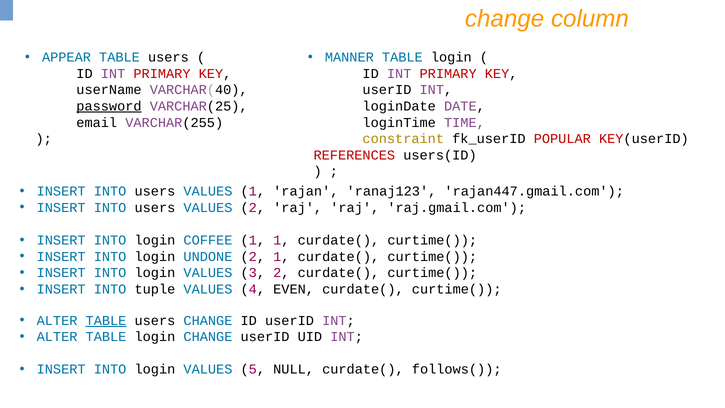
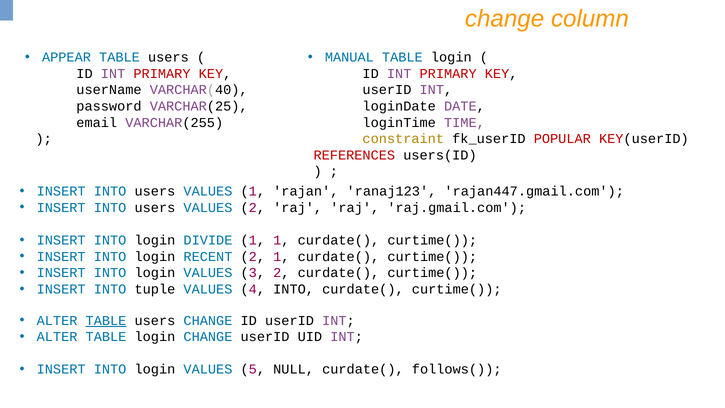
MANNER: MANNER -> MANUAL
password underline: present -> none
COFFEE: COFFEE -> DIVIDE
UNDONE: UNDONE -> RECENT
4 EVEN: EVEN -> INTO
